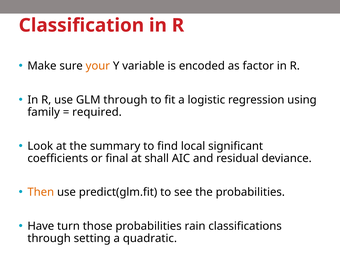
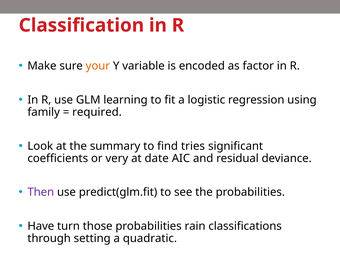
GLM through: through -> learning
local: local -> tries
final: final -> very
shall: shall -> date
Then colour: orange -> purple
